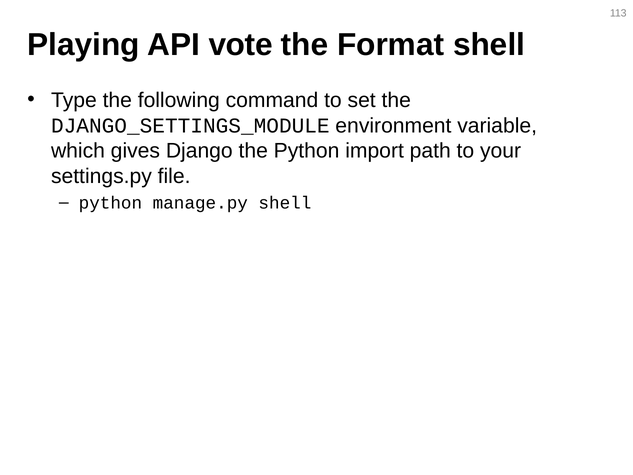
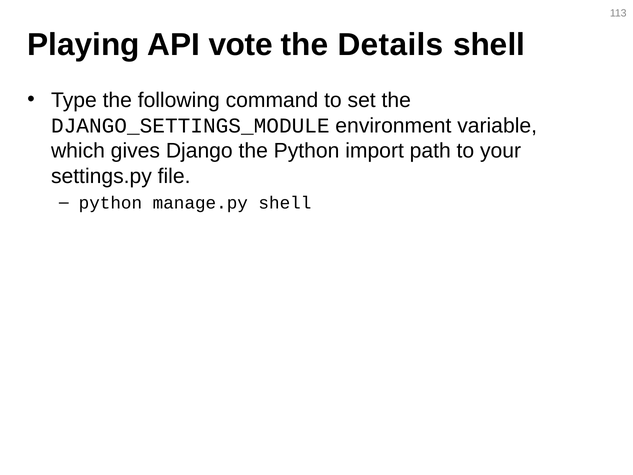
Format: Format -> Details
